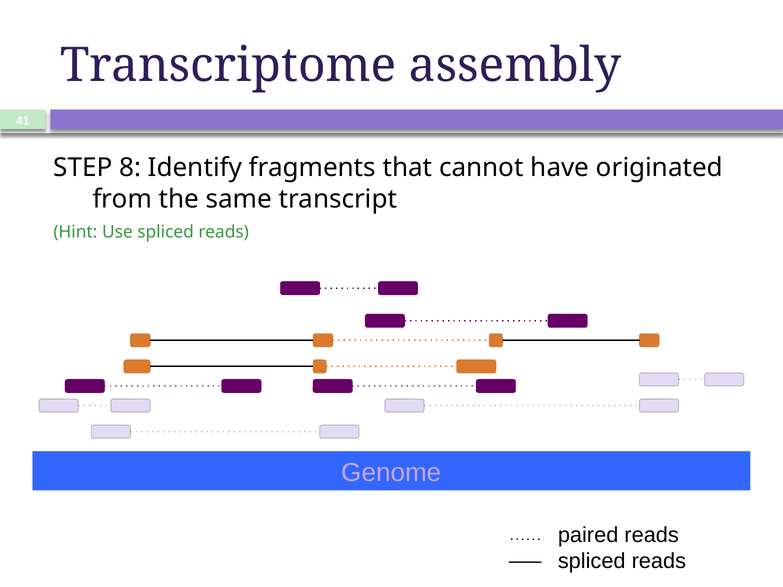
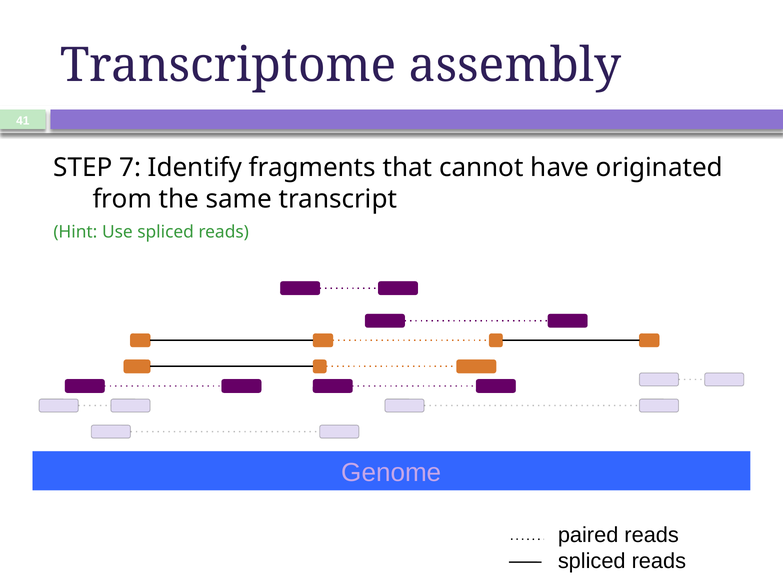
8: 8 -> 7
